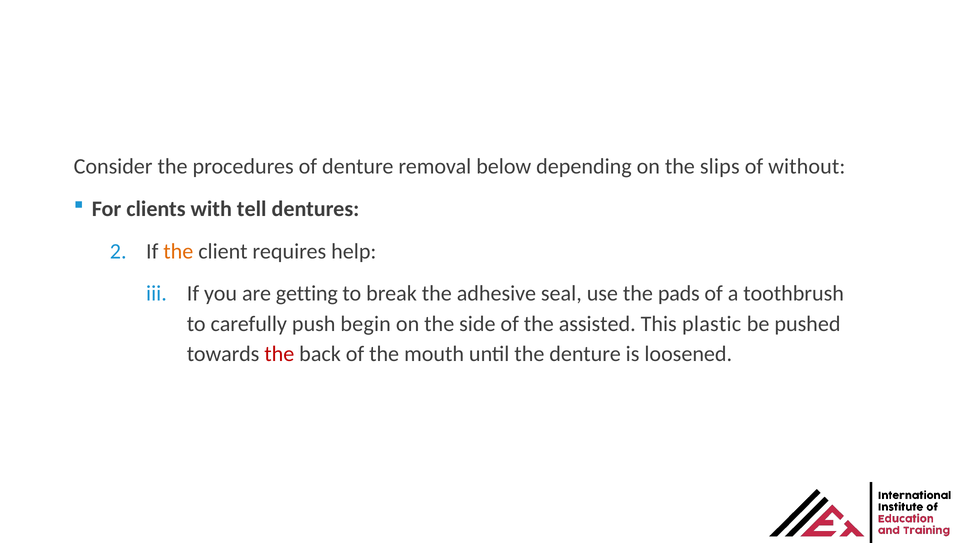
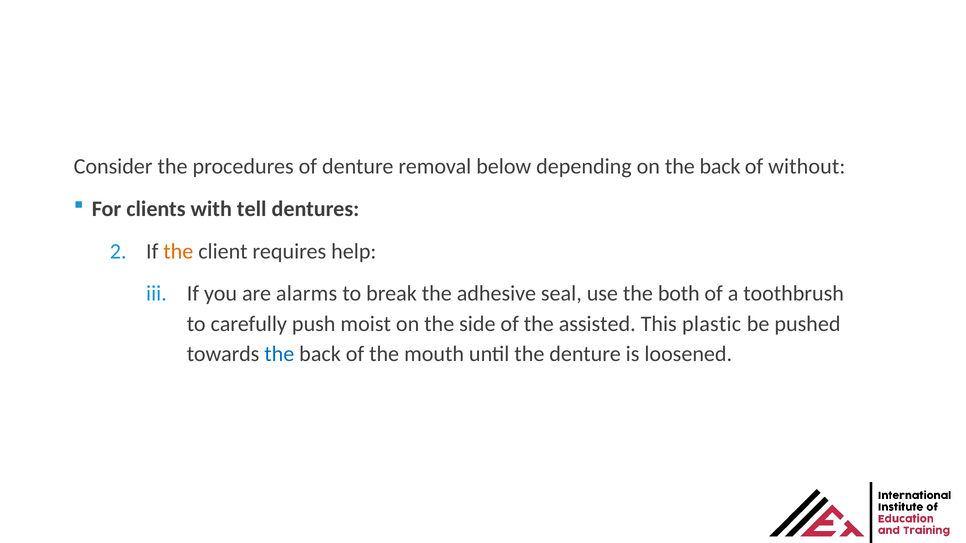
on the slips: slips -> back
getting: getting -> alarms
pads: pads -> both
begin: begin -> moist
the at (279, 354) colour: red -> blue
